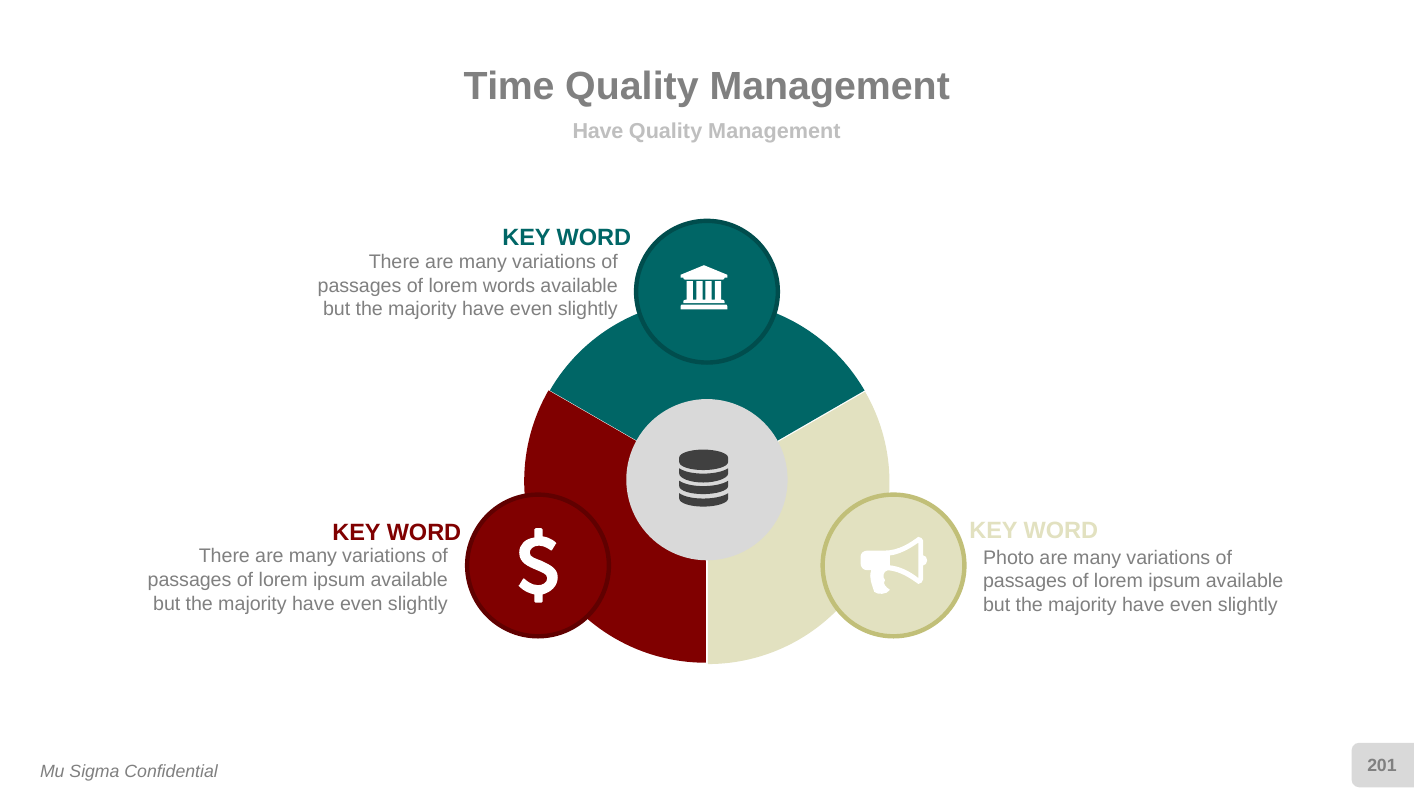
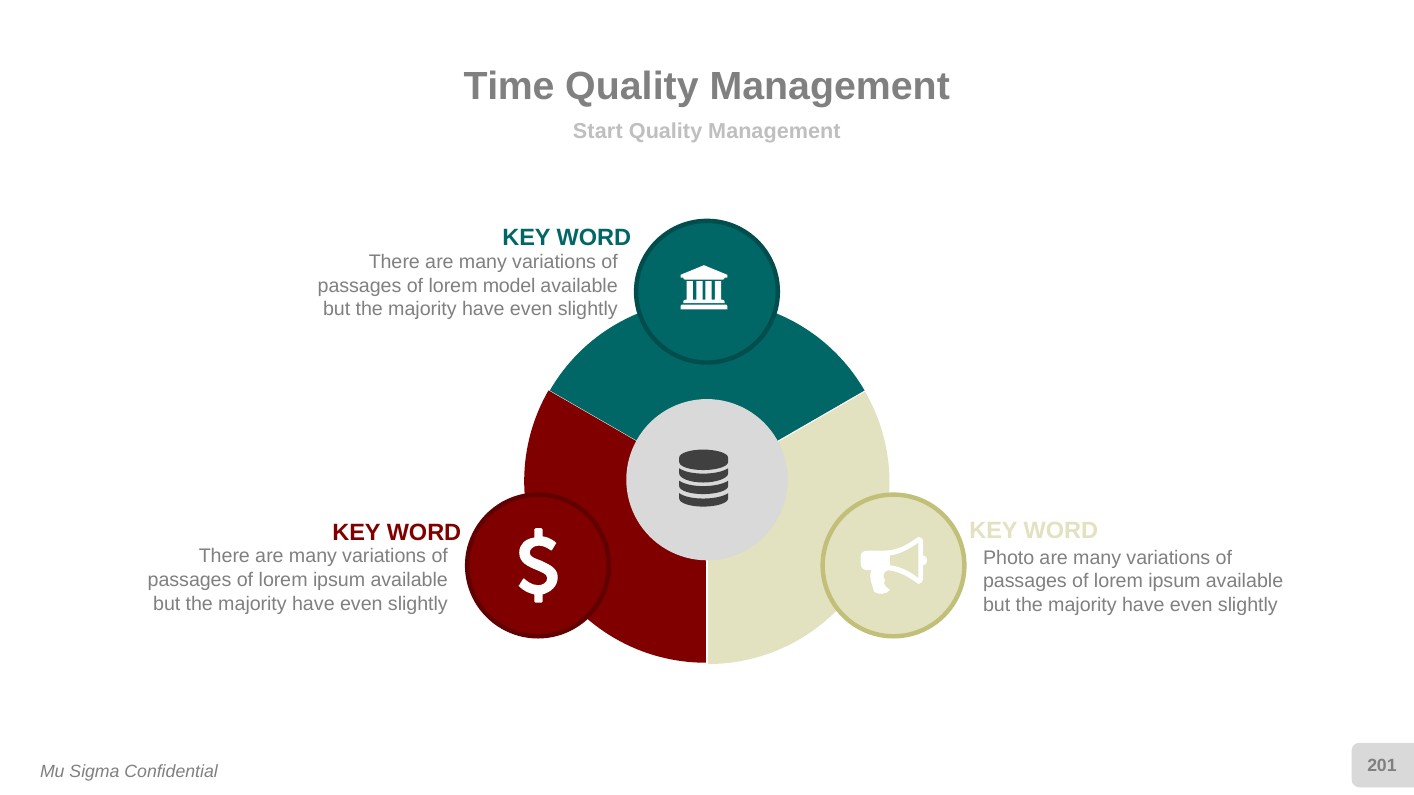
Have at (598, 131): Have -> Start
words: words -> model
